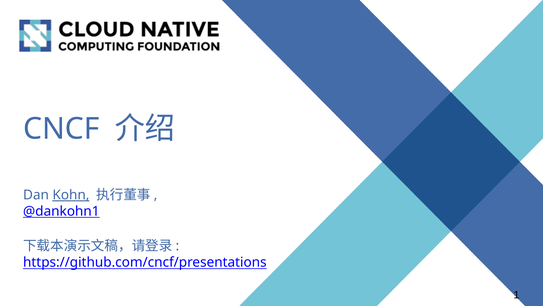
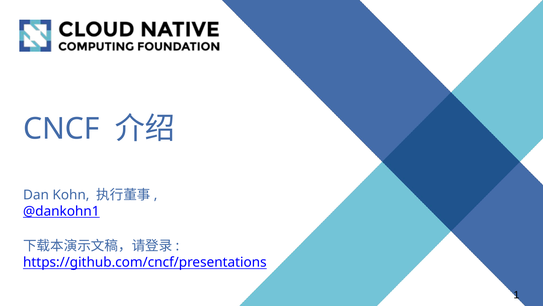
Kohn underline: present -> none
